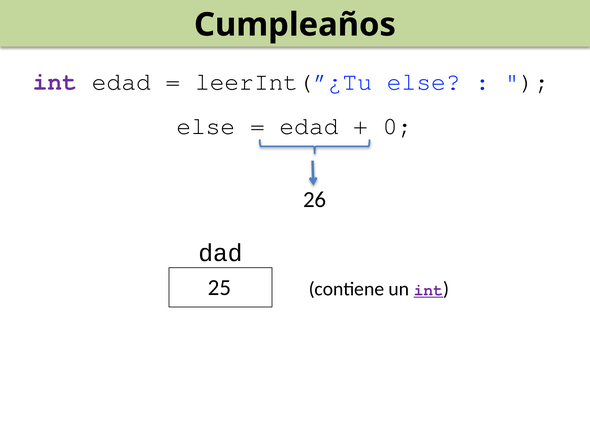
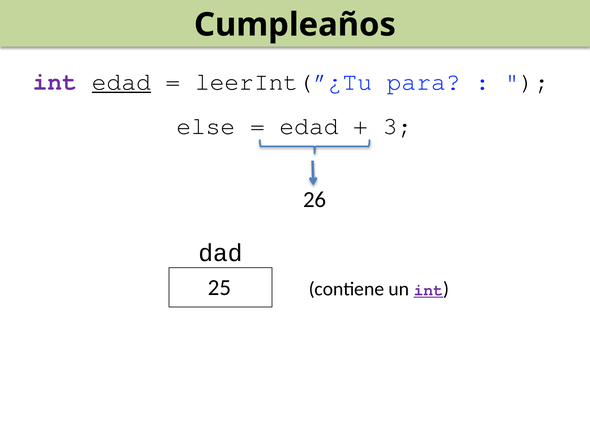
edad at (121, 82) underline: none -> present
leerInt(”¿Tu else: else -> para
0: 0 -> 3
